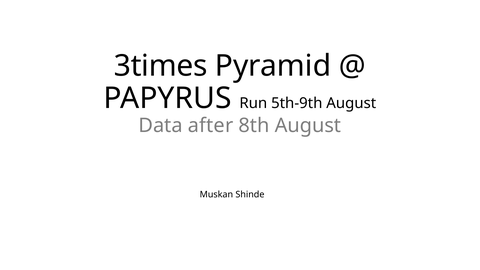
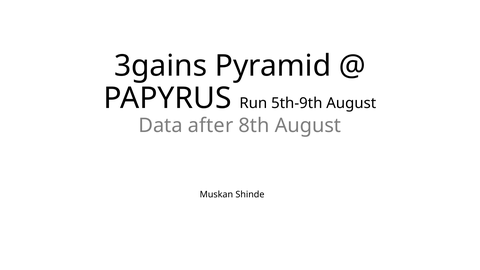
3times: 3times -> 3gains
